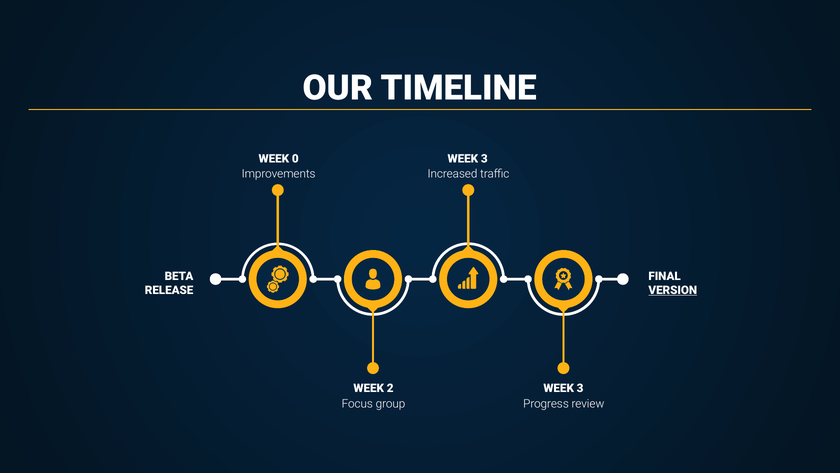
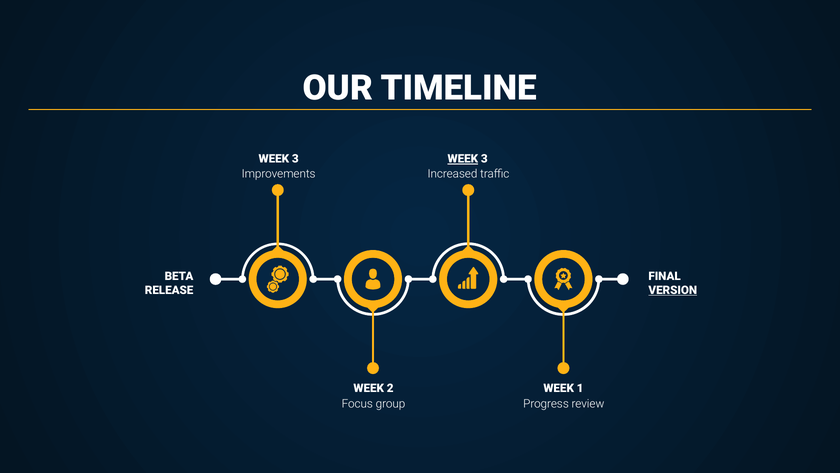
0 at (295, 159): 0 -> 3
WEEK at (463, 159) underline: none -> present
3 at (580, 388): 3 -> 1
